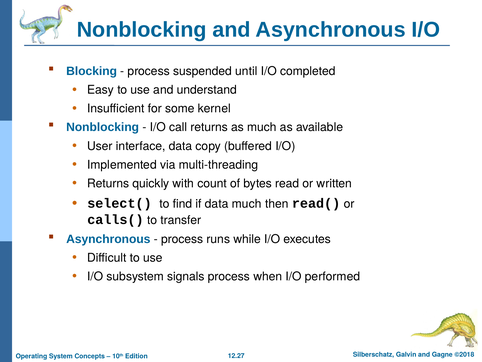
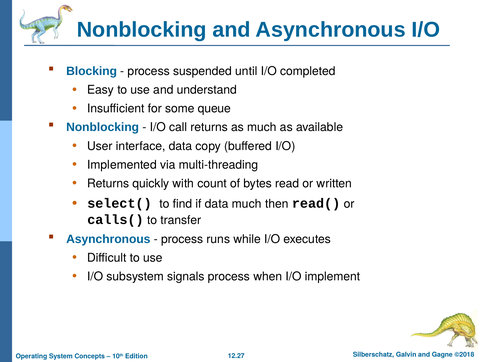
kernel: kernel -> queue
performed: performed -> implement
